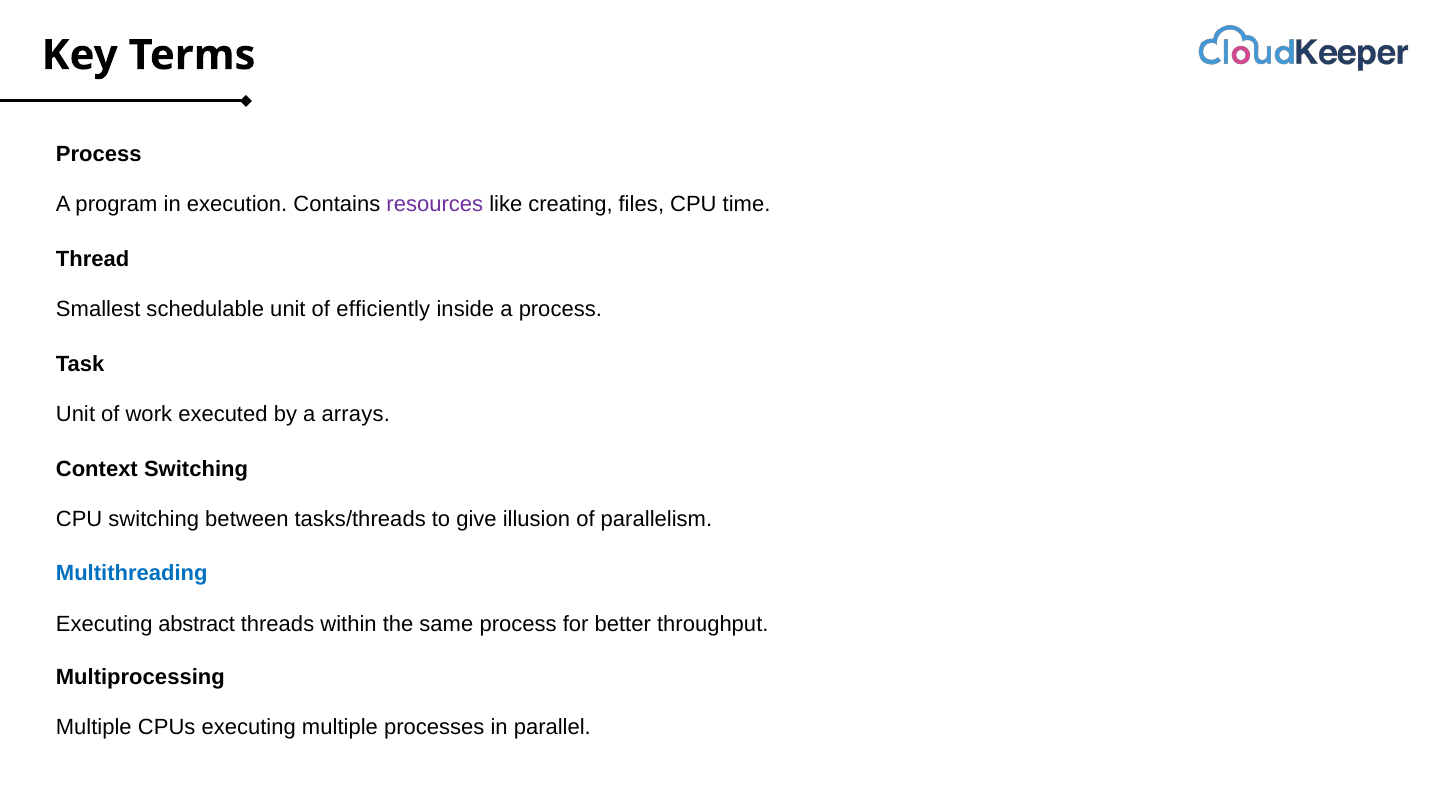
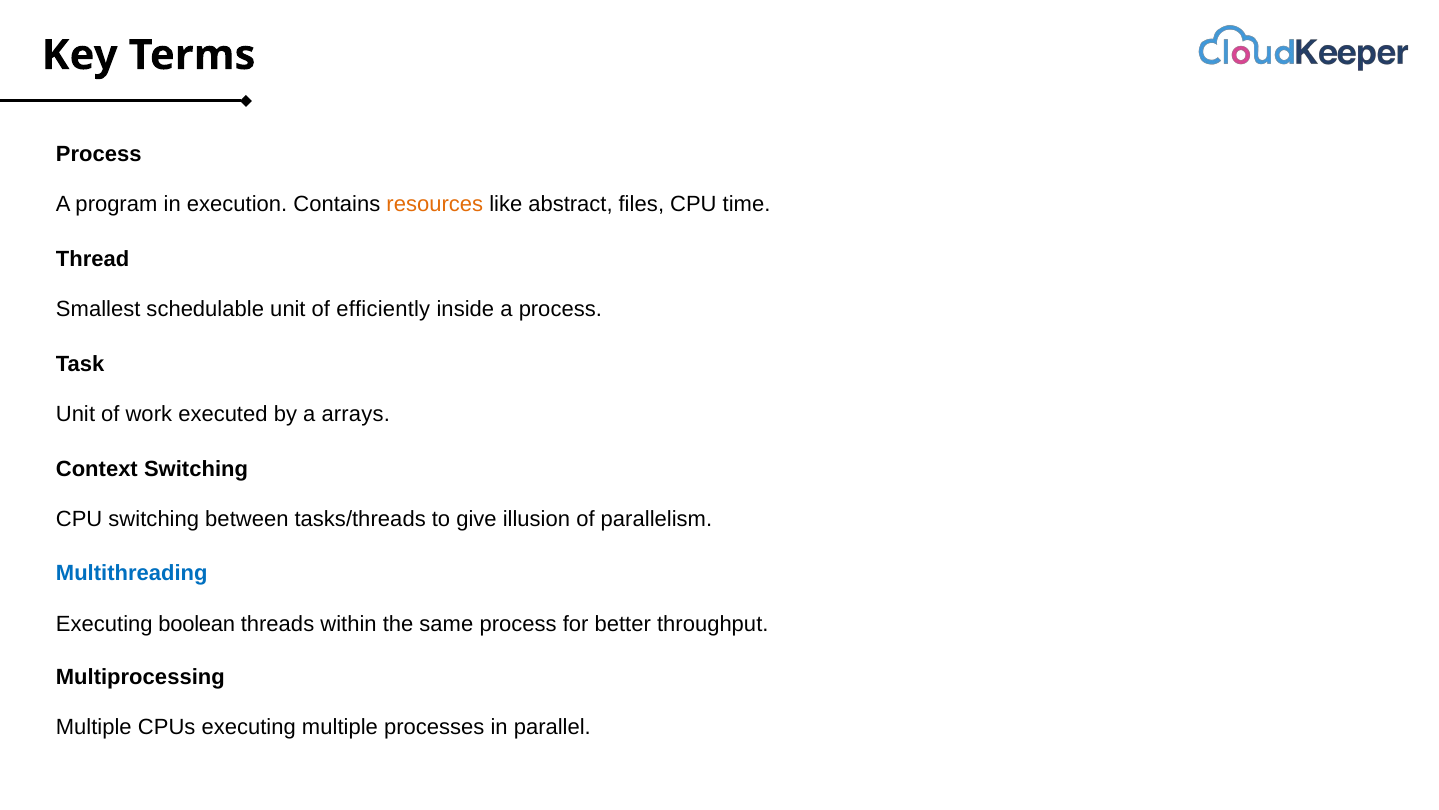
resources colour: purple -> orange
creating: creating -> abstract
abstract: abstract -> boolean
